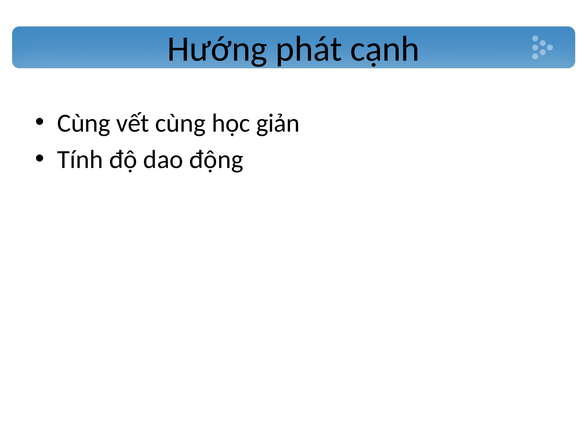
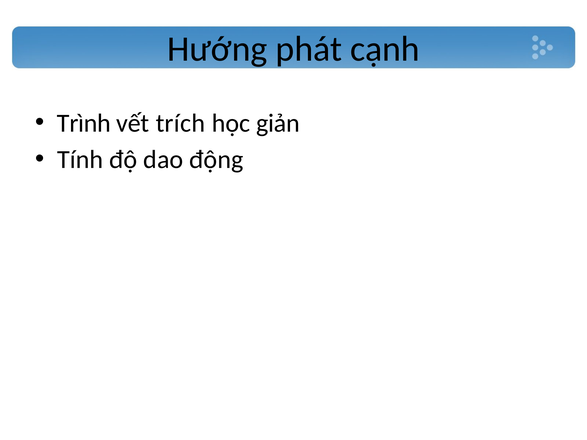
Cùng at (84, 123): Cùng -> Trình
vết cùng: cùng -> trích
